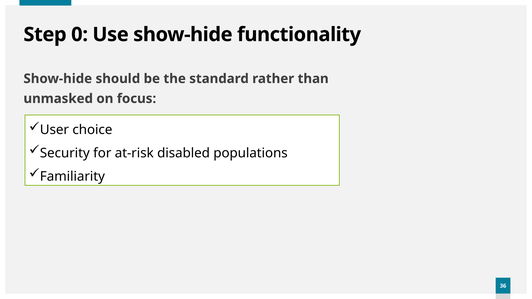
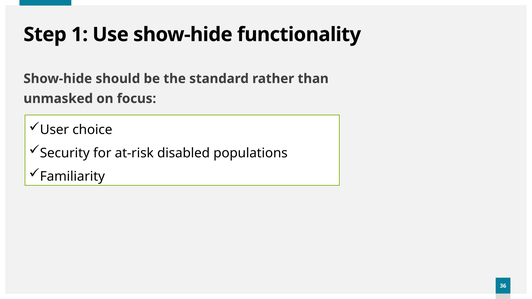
0: 0 -> 1
